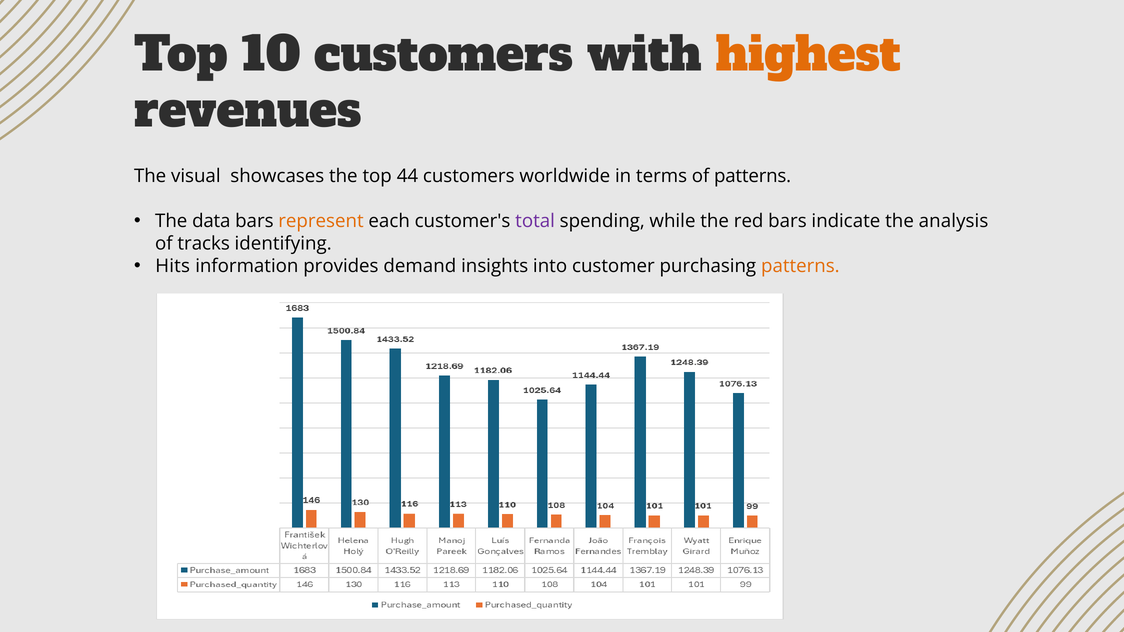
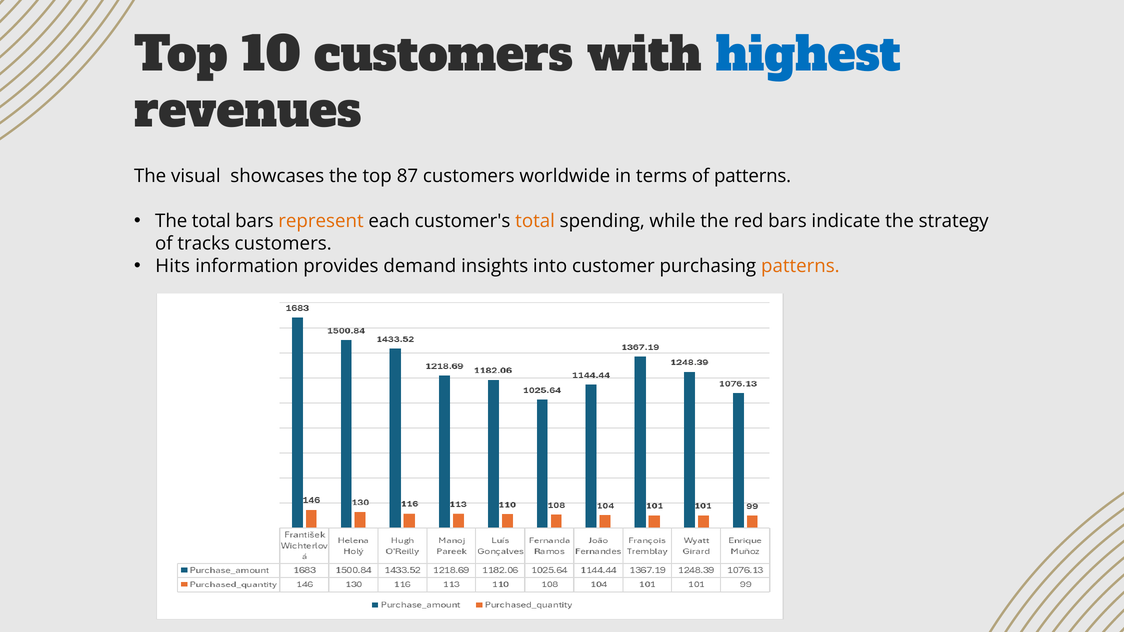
highest colour: orange -> blue
44: 44 -> 87
The data: data -> total
total at (535, 221) colour: purple -> orange
analysis: analysis -> strategy
tracks identifying: identifying -> customers
